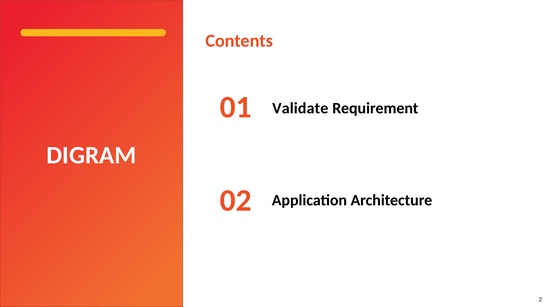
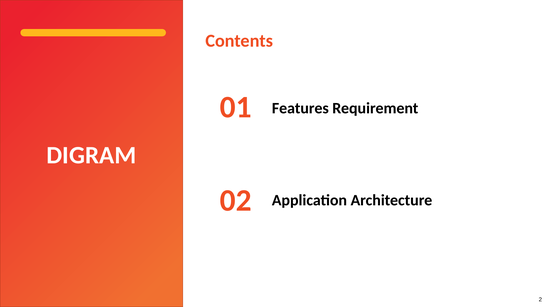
Validate: Validate -> Features
